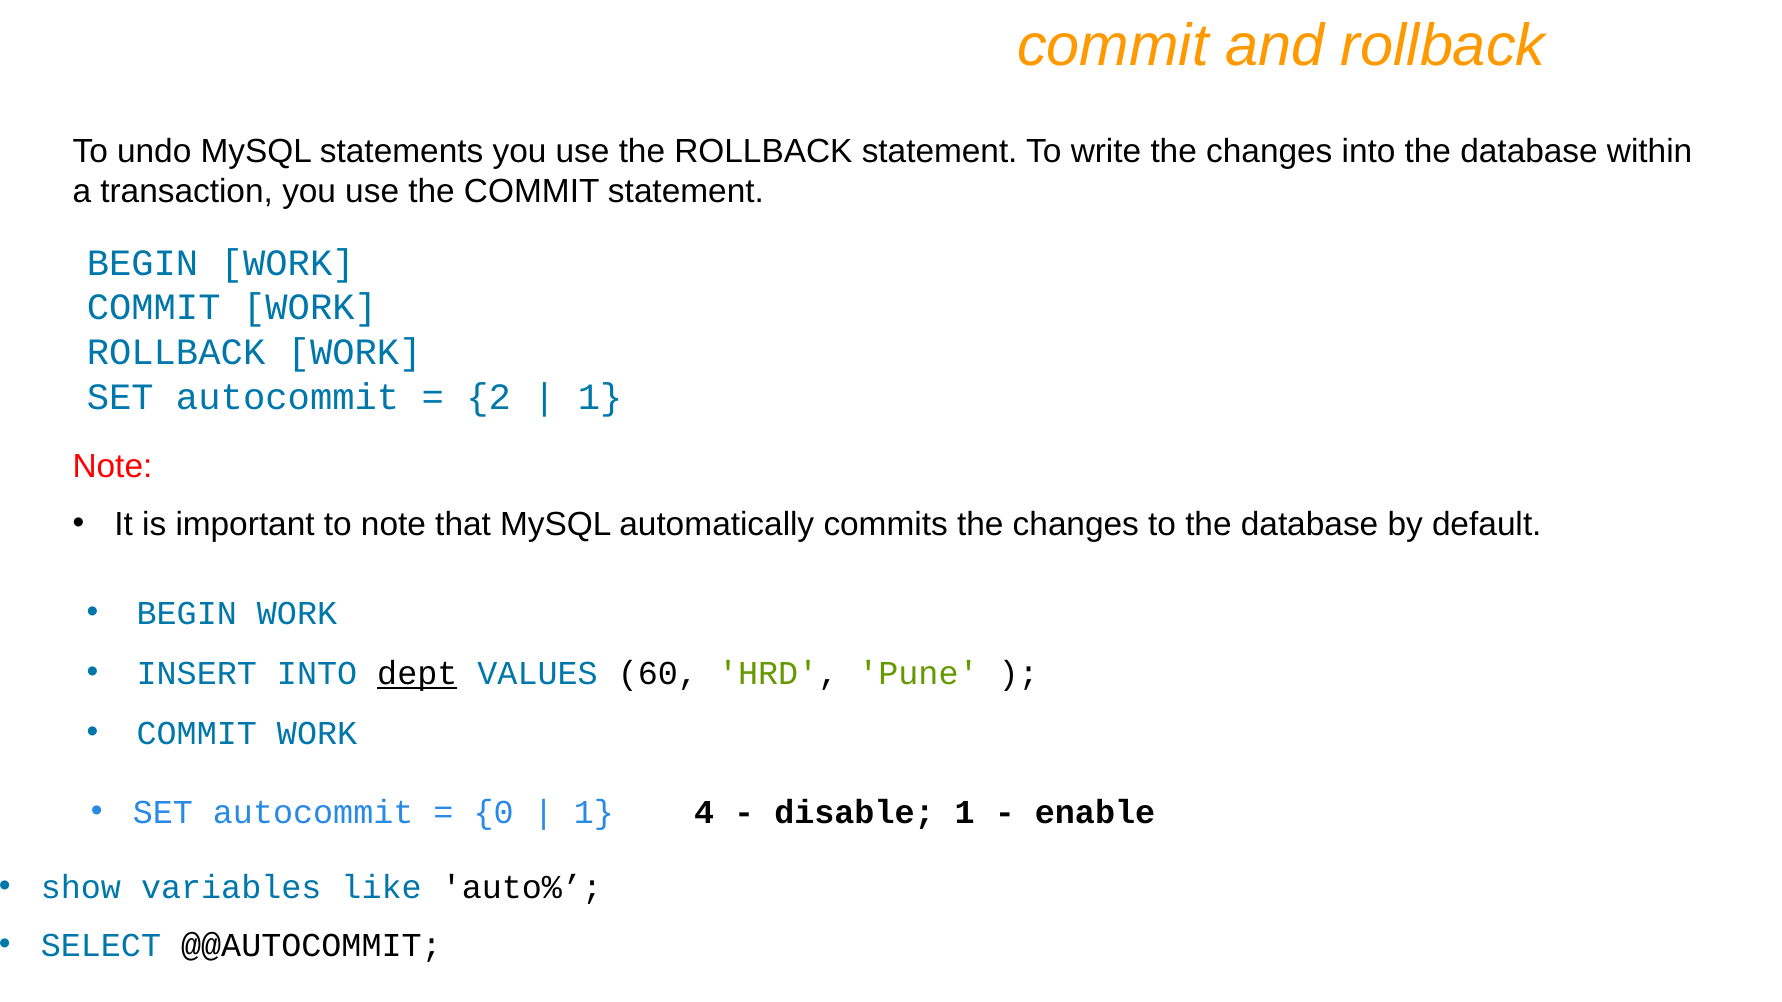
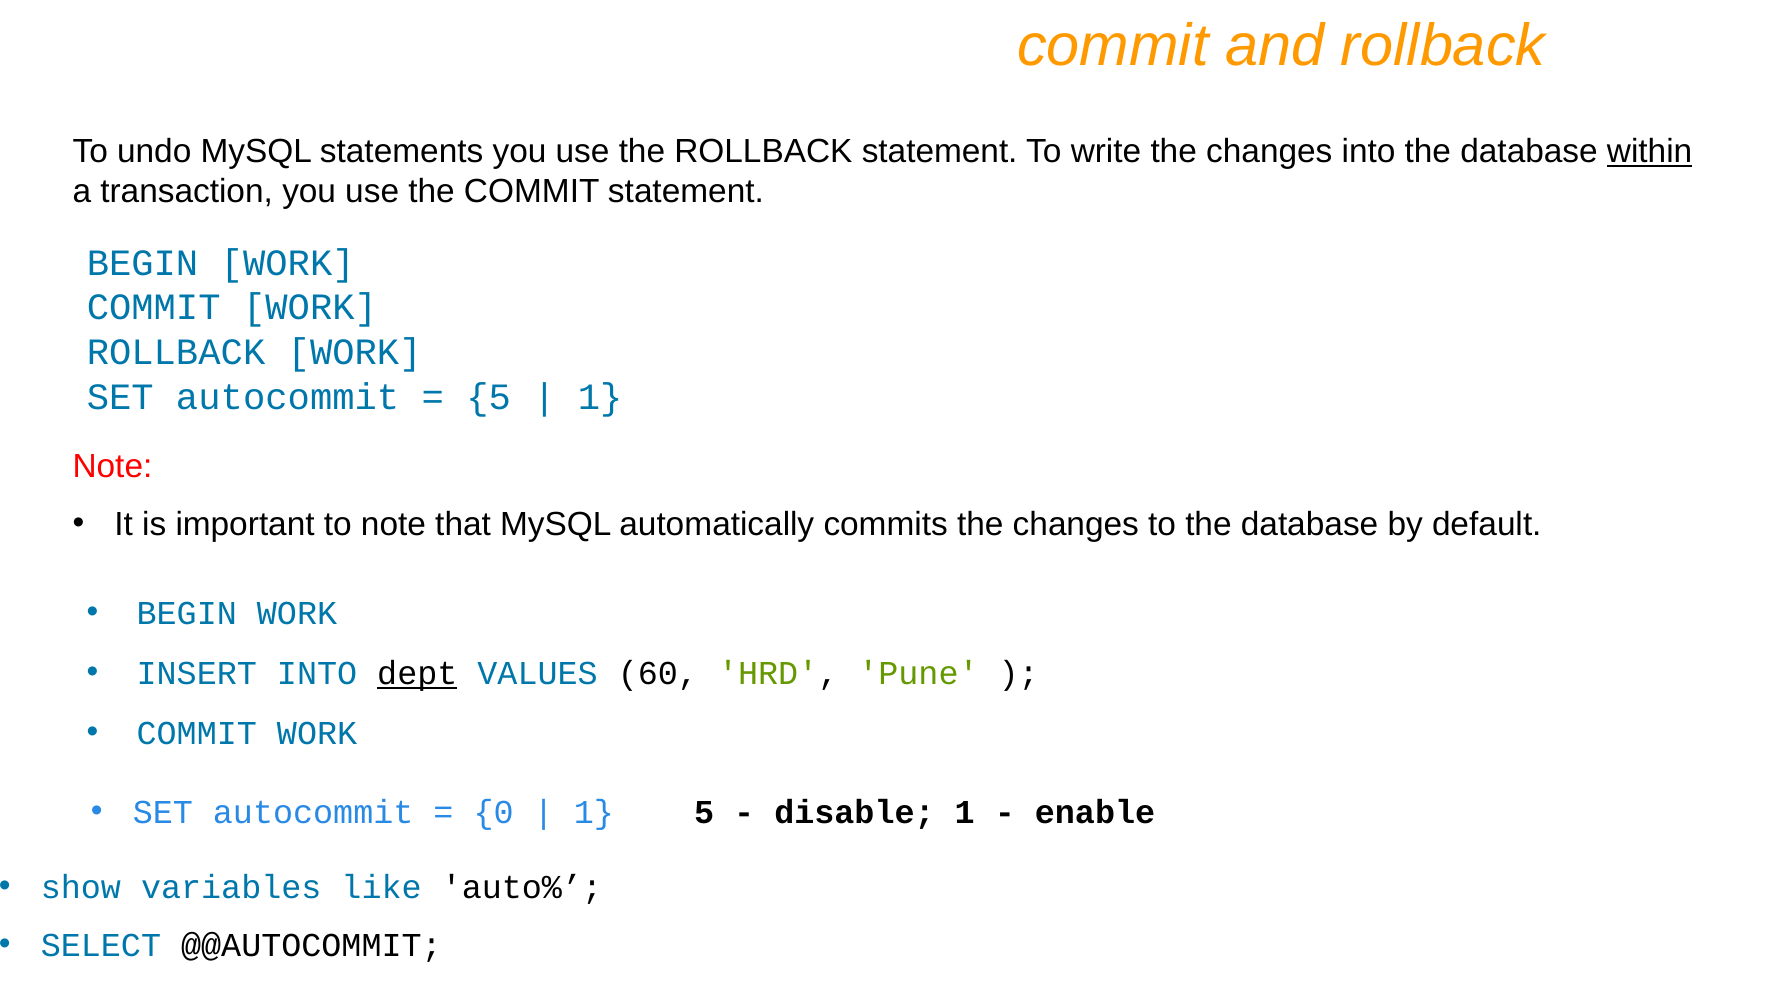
within underline: none -> present
2 at (489, 397): 2 -> 5
1 4: 4 -> 5
